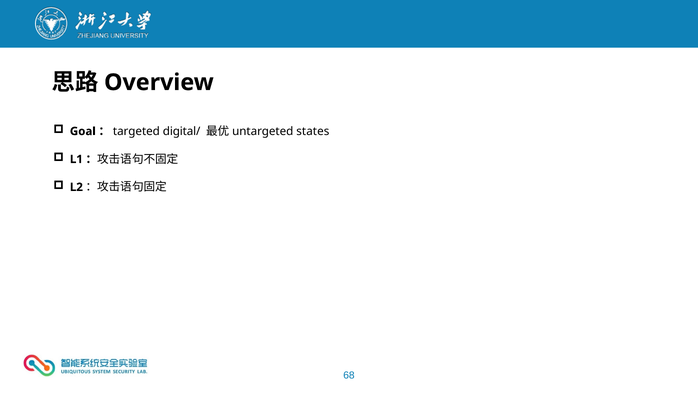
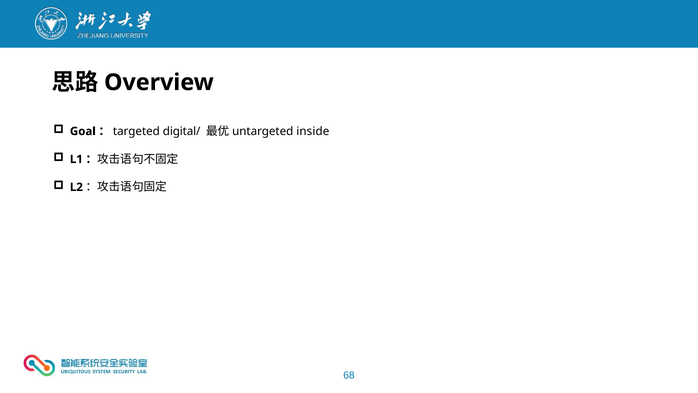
states: states -> inside
